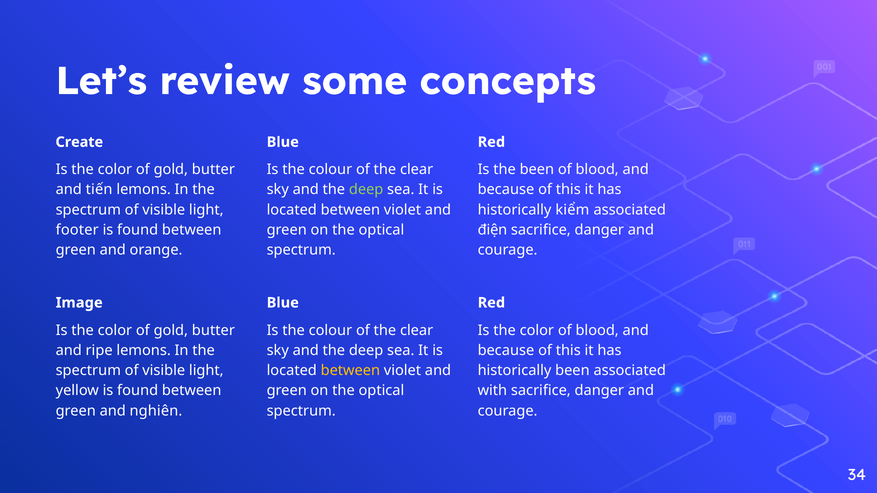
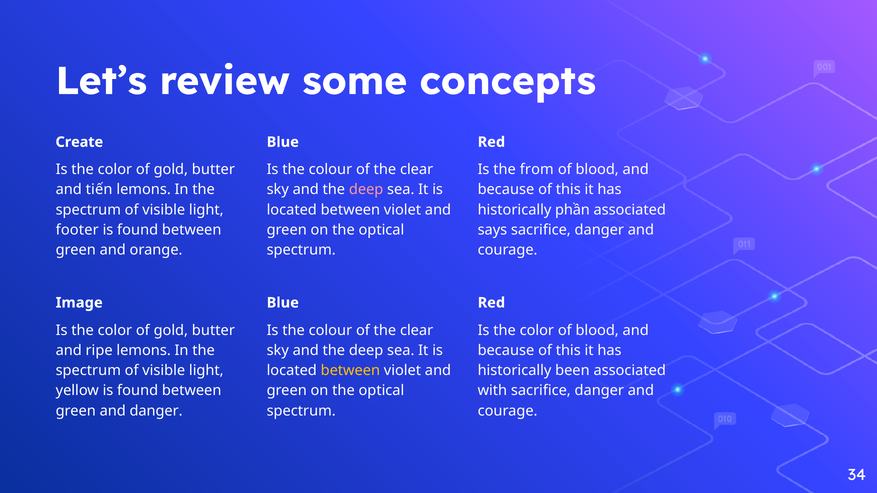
the been: been -> from
deep at (366, 190) colour: light green -> pink
kiểm: kiểm -> phần
điện: điện -> says
and nghiên: nghiên -> danger
